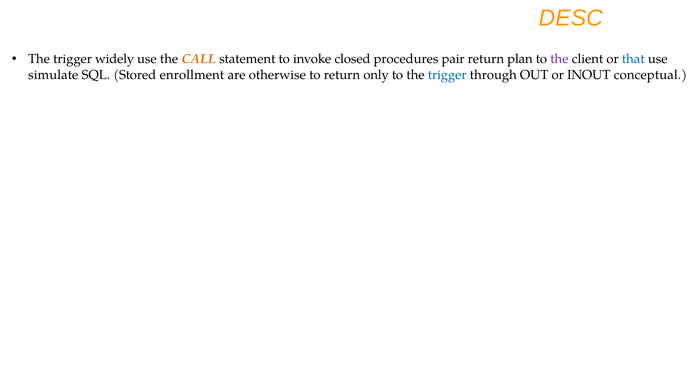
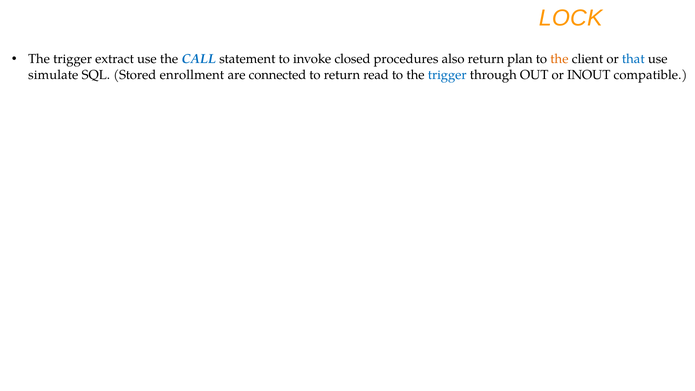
DESC: DESC -> LOCK
widely: widely -> extract
CALL colour: orange -> blue
pair: pair -> also
the at (559, 59) colour: purple -> orange
otherwise: otherwise -> connected
only: only -> read
conceptual: conceptual -> compatible
